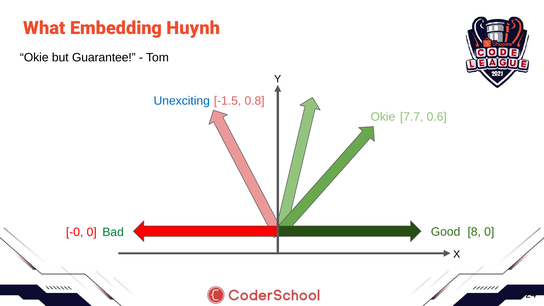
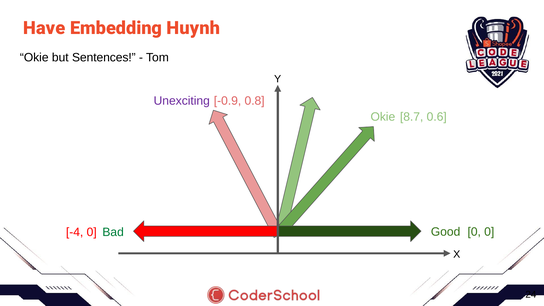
What: What -> Have
Guarantee: Guarantee -> Sentences
Unexciting colour: blue -> purple
-1.5: -1.5 -> -0.9
7.7: 7.7 -> 8.7
8 at (474, 232): 8 -> 0
-0: -0 -> -4
